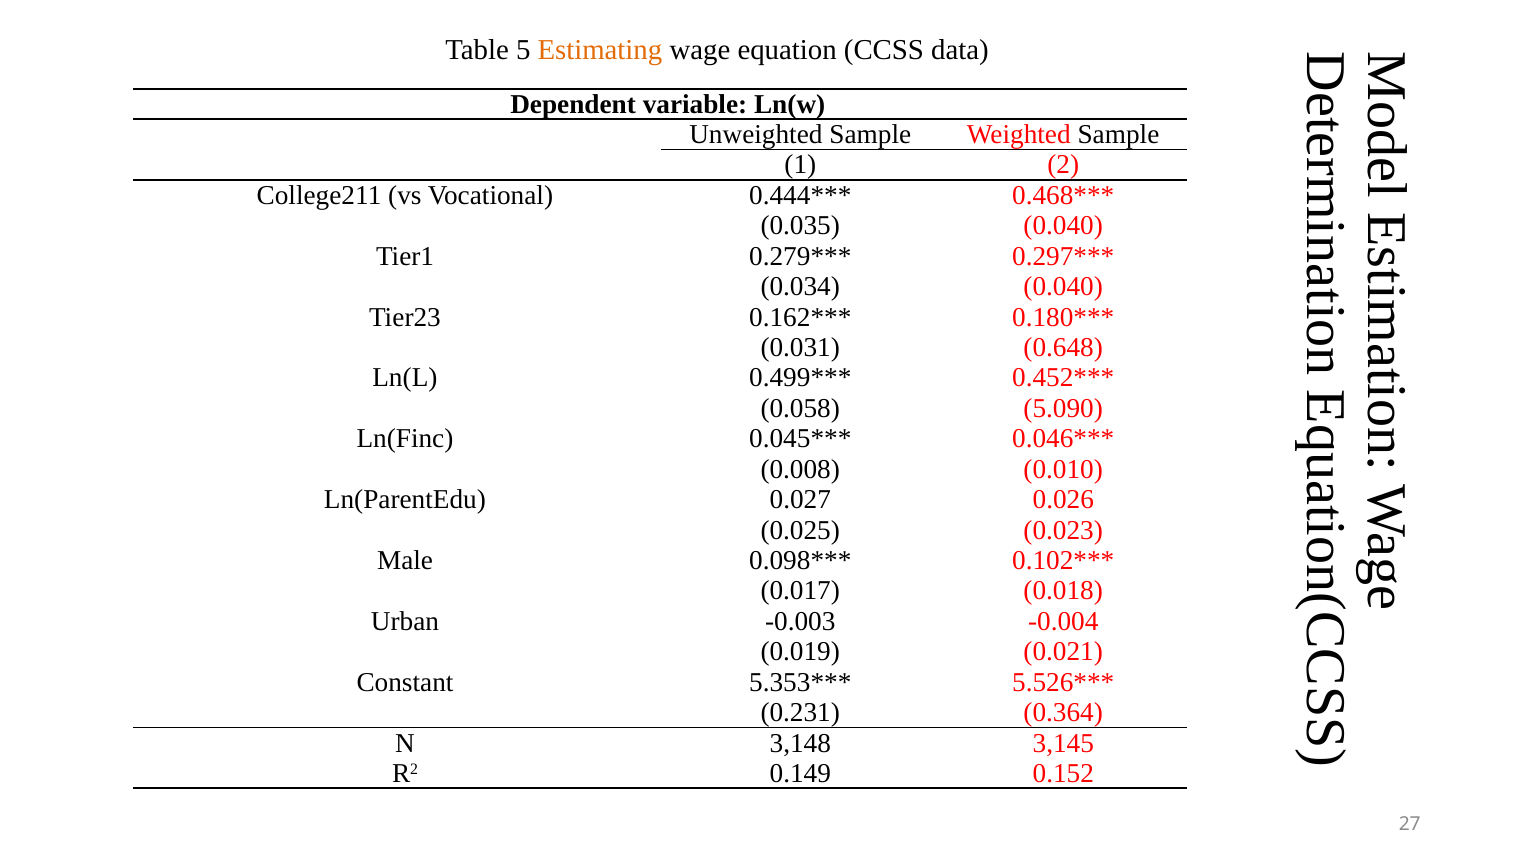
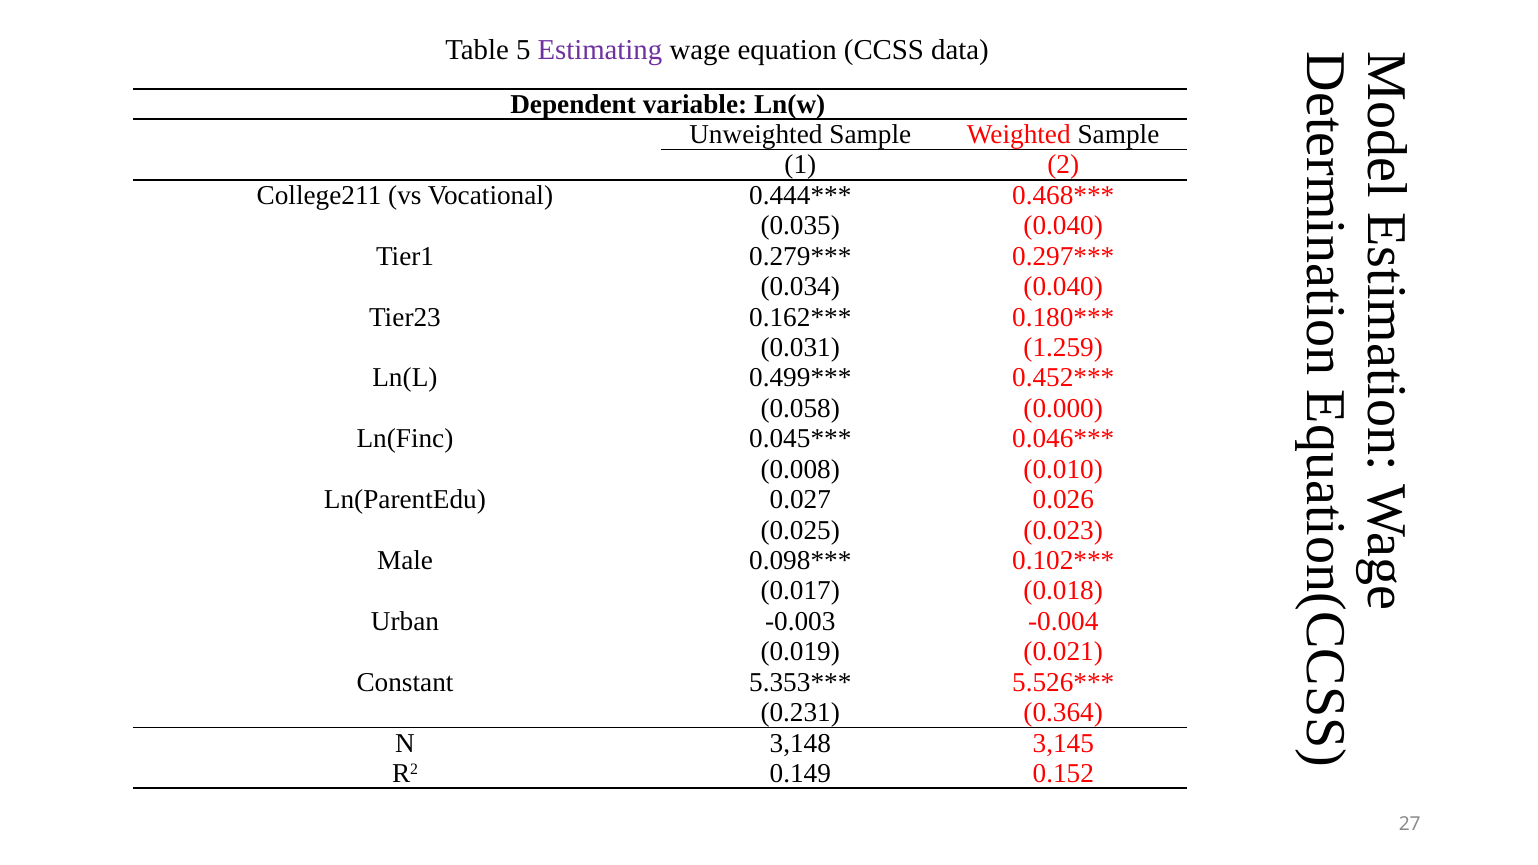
Estimating colour: orange -> purple
0.648: 0.648 -> 1.259
5.090: 5.090 -> 0.000
